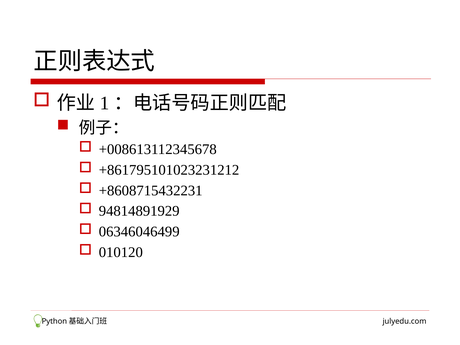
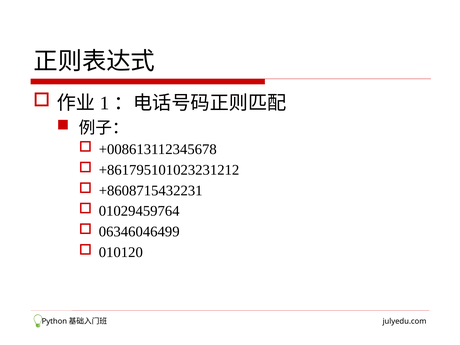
94814891929: 94814891929 -> 01029459764
